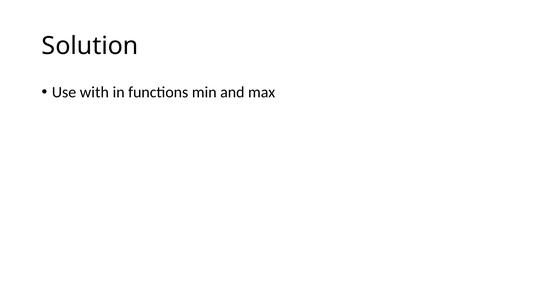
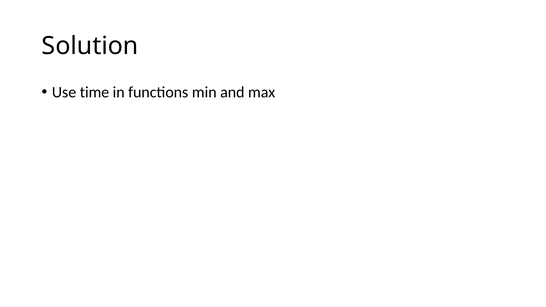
with: with -> time
